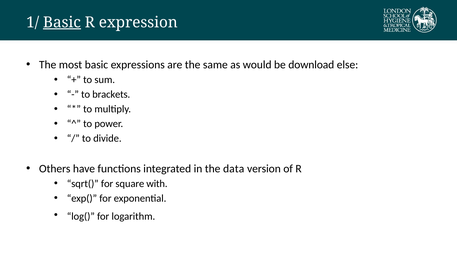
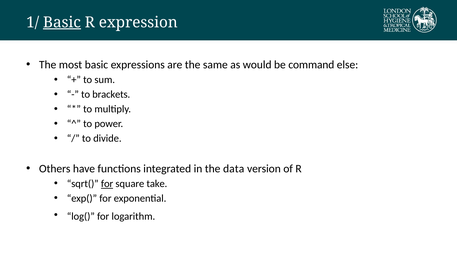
download: download -> command
for at (107, 184) underline: none -> present
with: with -> take
